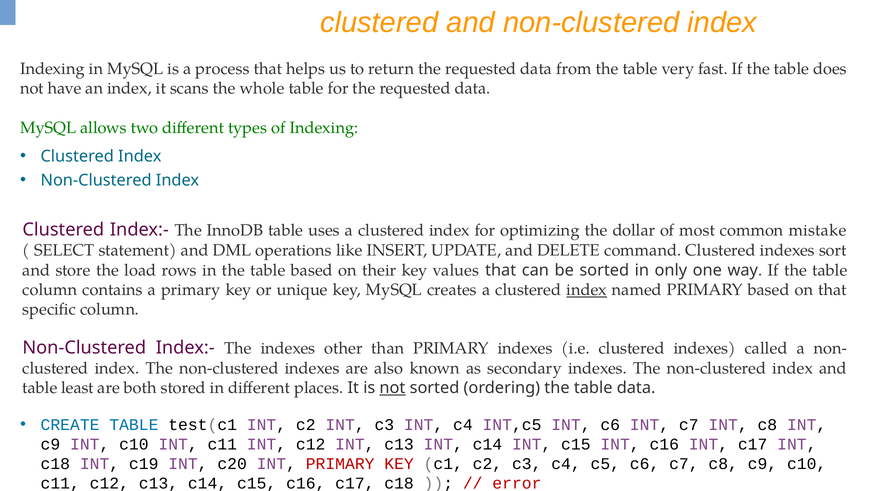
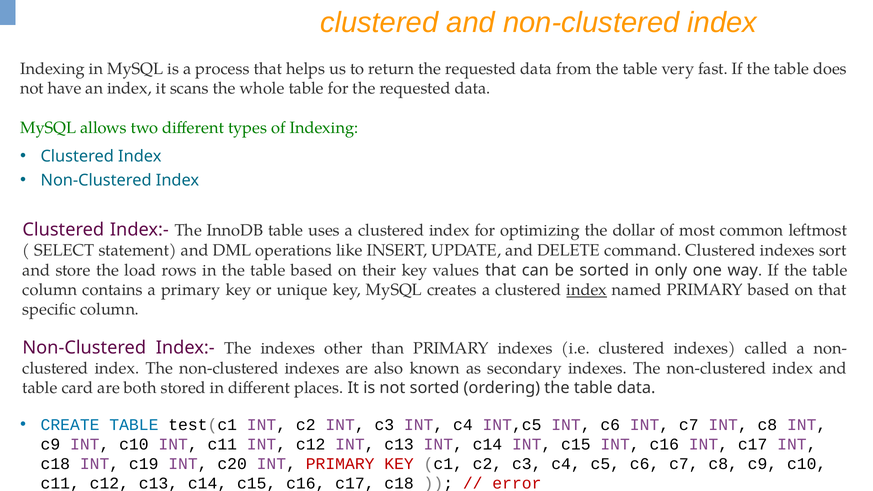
mistake: mistake -> leftmost
least: least -> card
not at (392, 388) underline: present -> none
